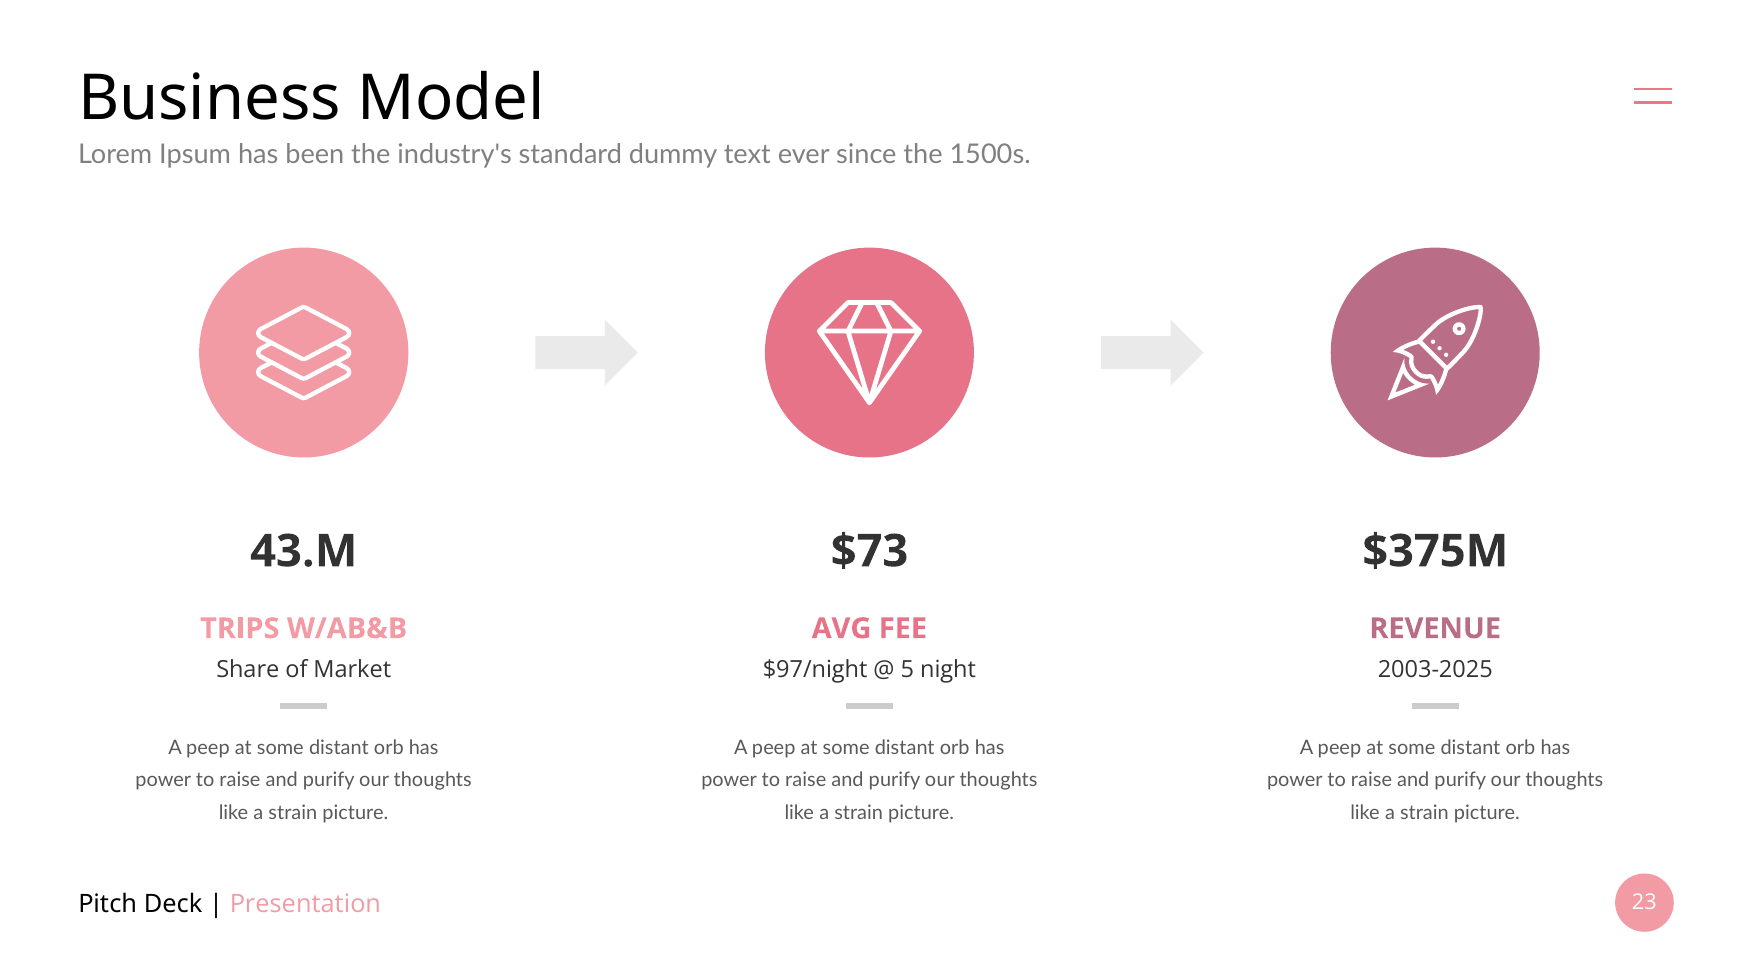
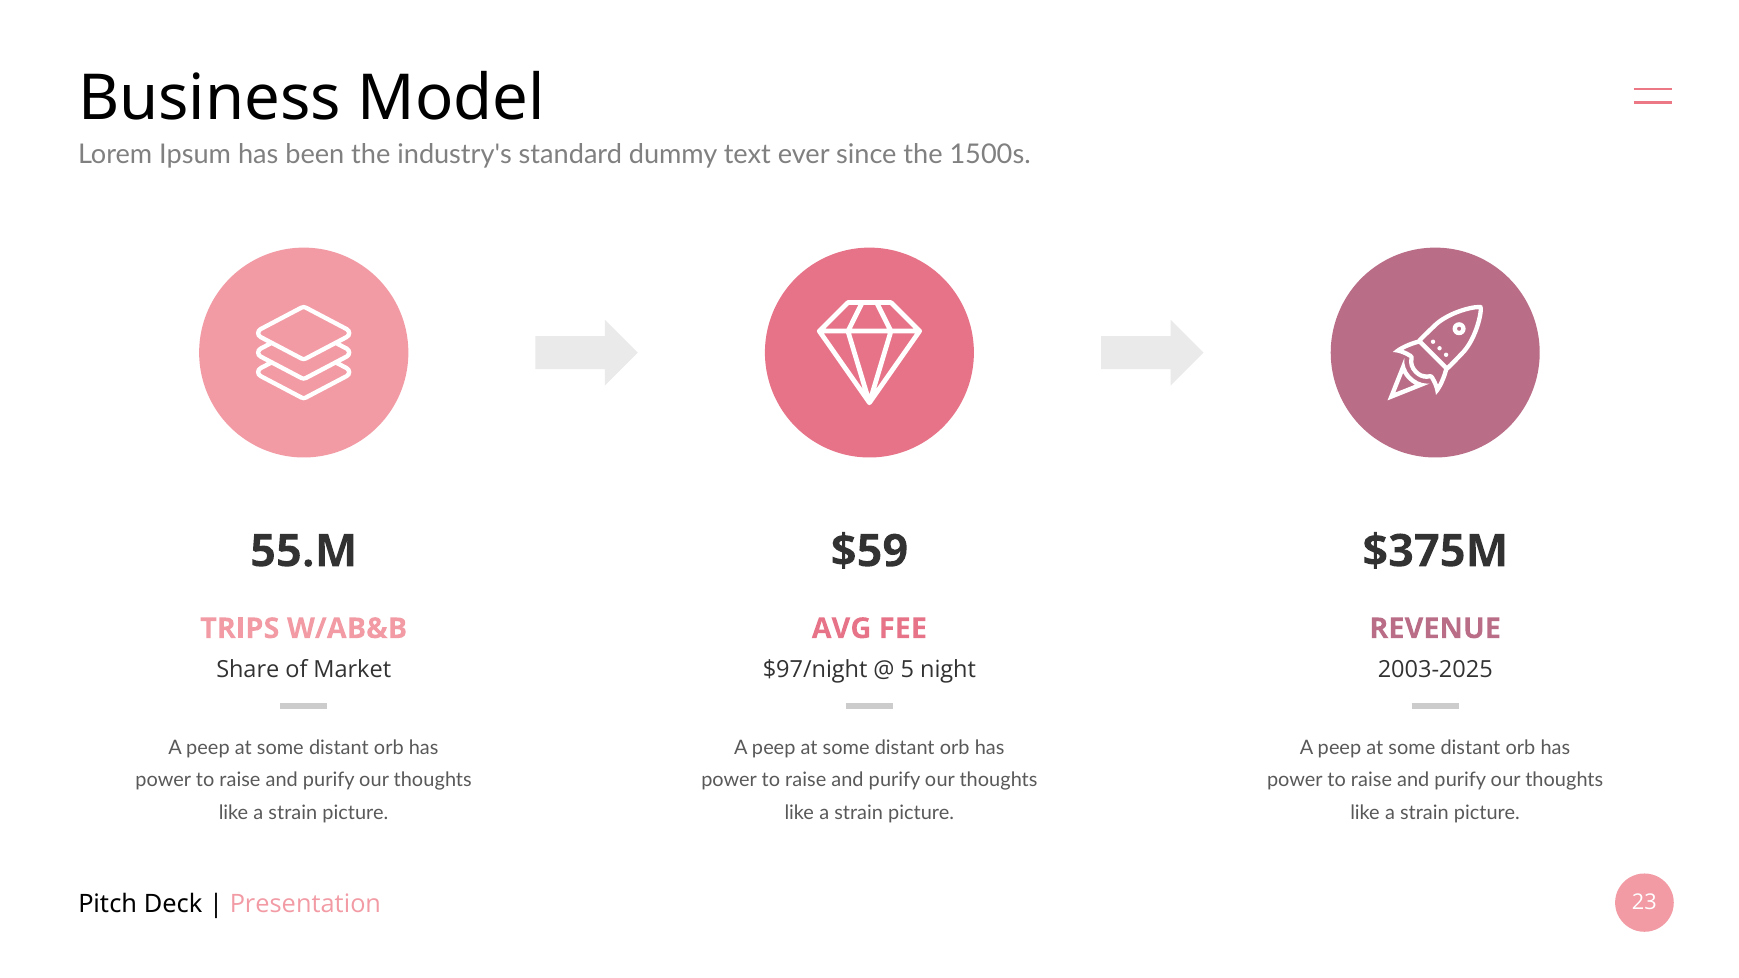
43.M: 43.M -> 55.M
$73: $73 -> $59
